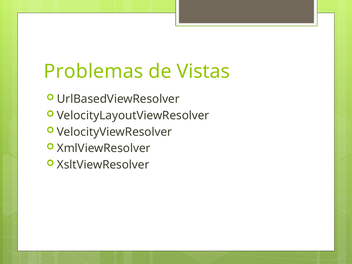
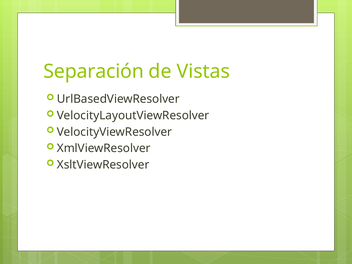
Problemas: Problemas -> Separación
